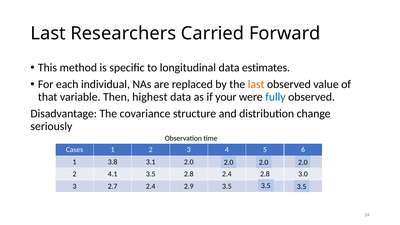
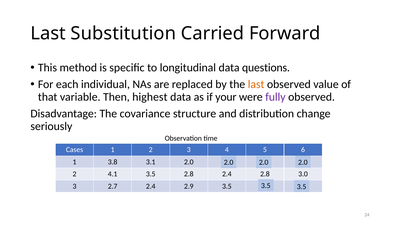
Researchers: Researchers -> Substitution
estimates: estimates -> questions
fully colour: blue -> purple
